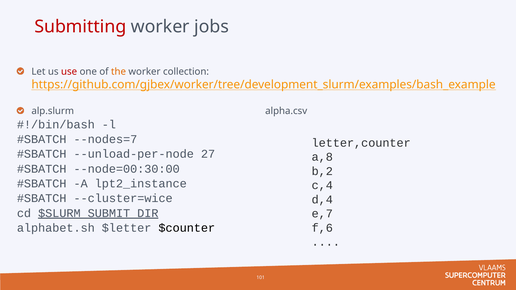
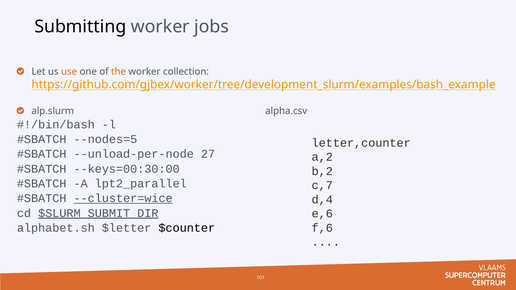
Submitting colour: red -> black
use colour: red -> orange
--nodes=7: --nodes=7 -> --nodes=5
a,8: a,8 -> a,2
--node=00:30:00: --node=00:30:00 -> --keys=00:30:00
lpt2_instance: lpt2_instance -> lpt2_parallel
c,4: c,4 -> c,7
--cluster=wice underline: none -> present
e,7: e,7 -> e,6
